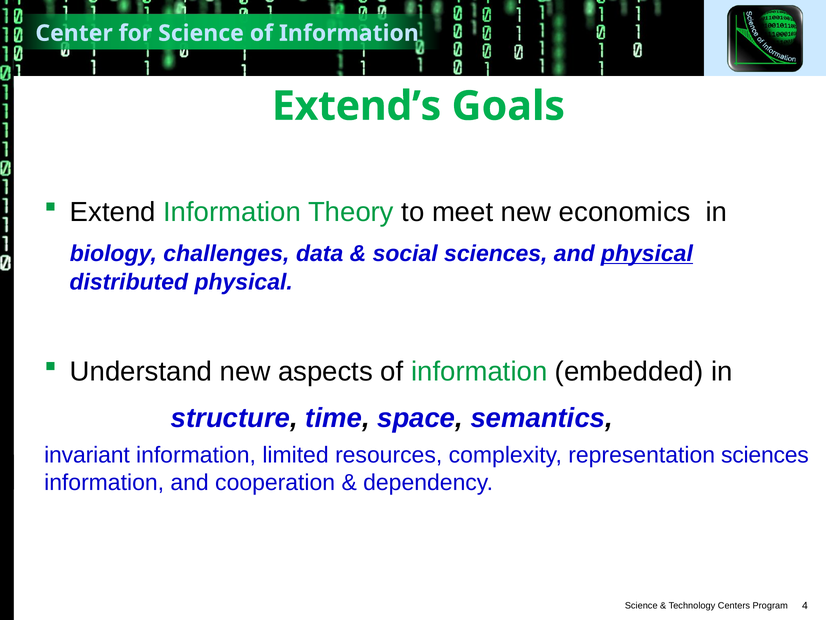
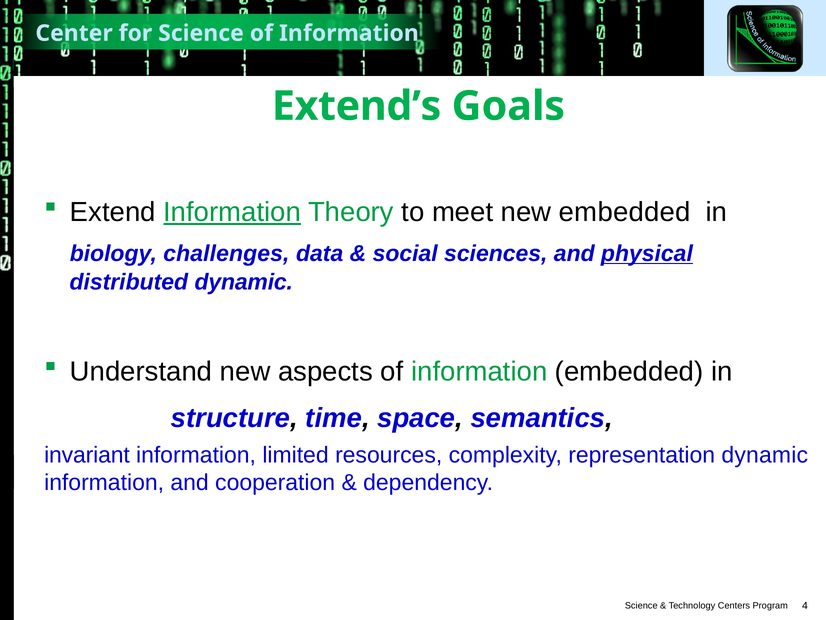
Information at (232, 212) underline: none -> present
new economics: economics -> embedded
distributed physical: physical -> dynamic
representation sciences: sciences -> dynamic
